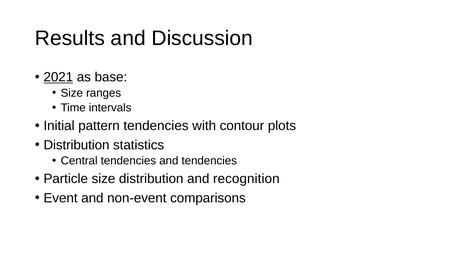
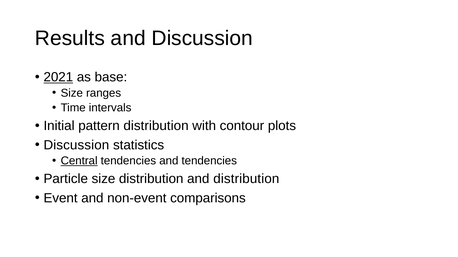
pattern tendencies: tendencies -> distribution
Distribution at (76, 145): Distribution -> Discussion
Central underline: none -> present
and recognition: recognition -> distribution
